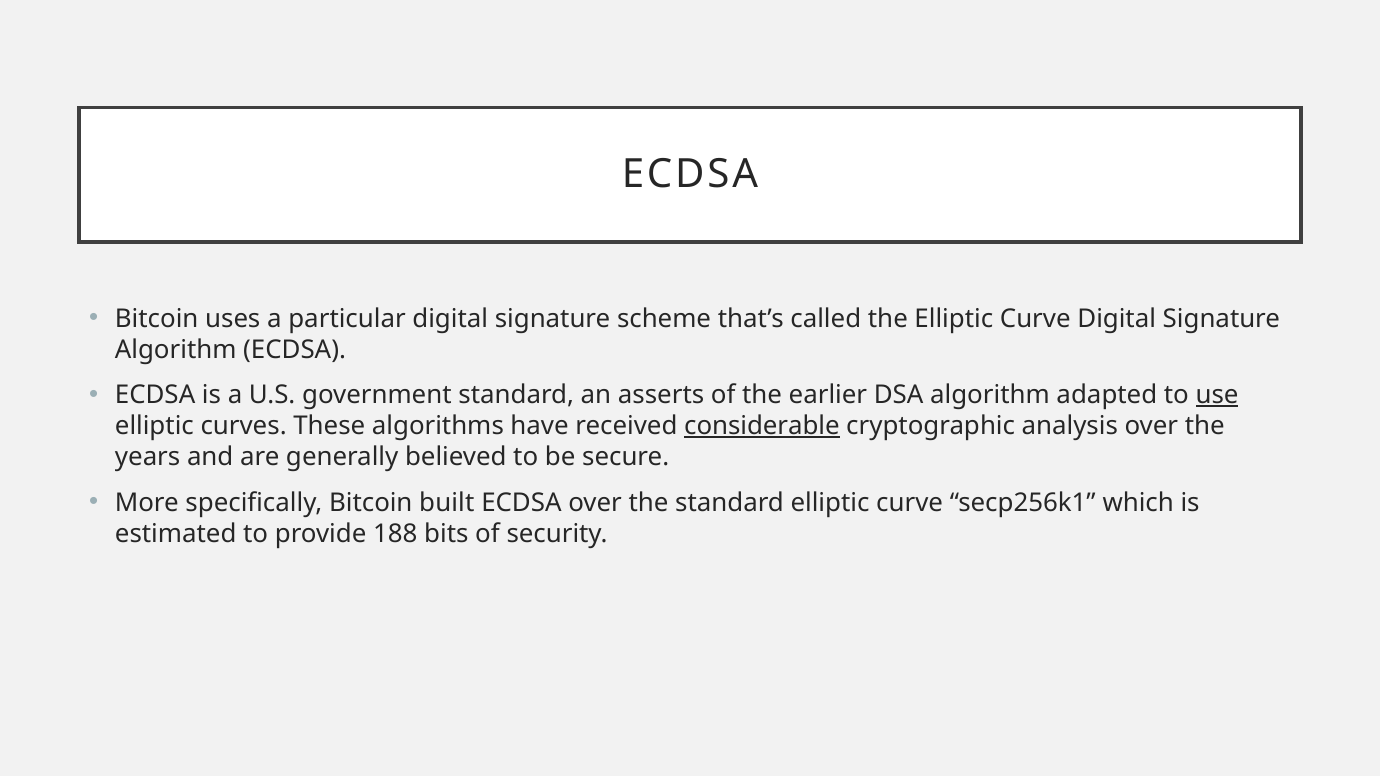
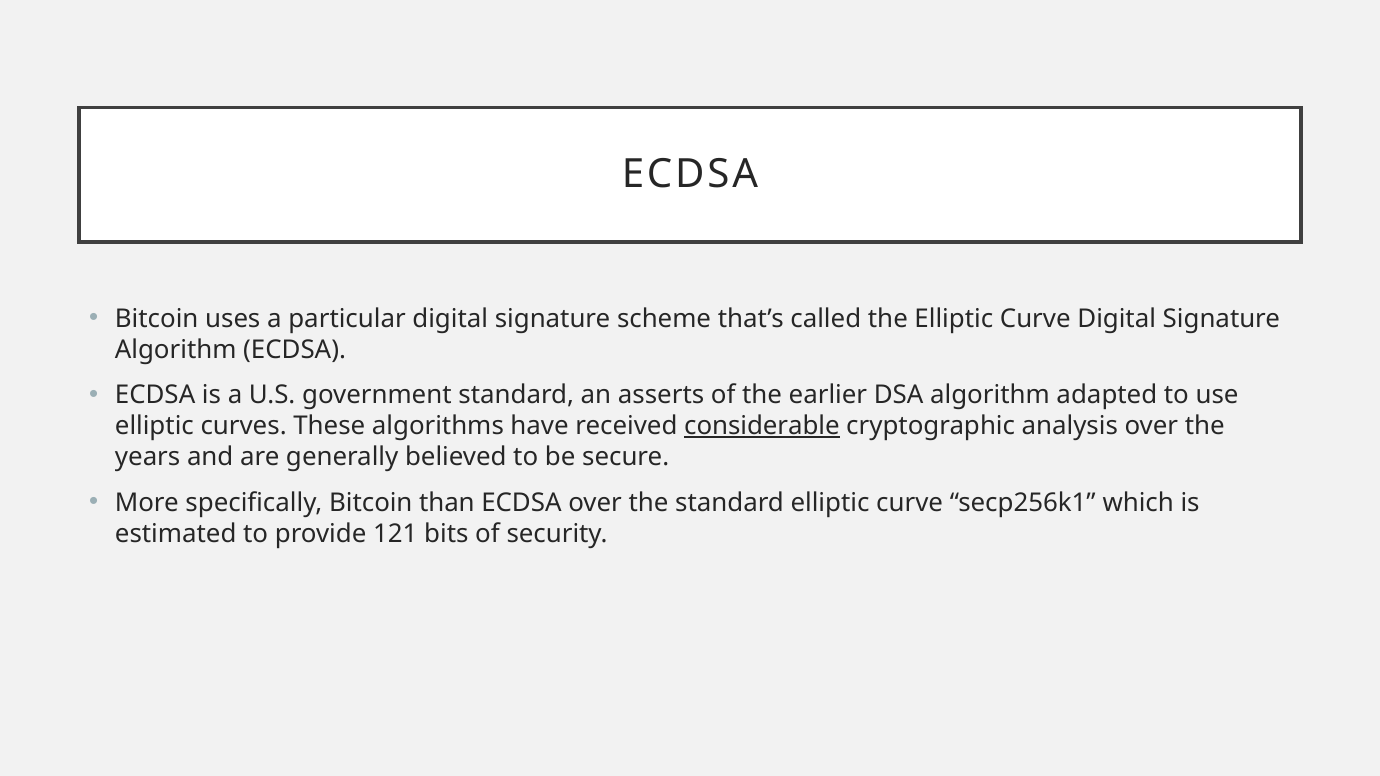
use underline: present -> none
built: built -> than
188: 188 -> 121
